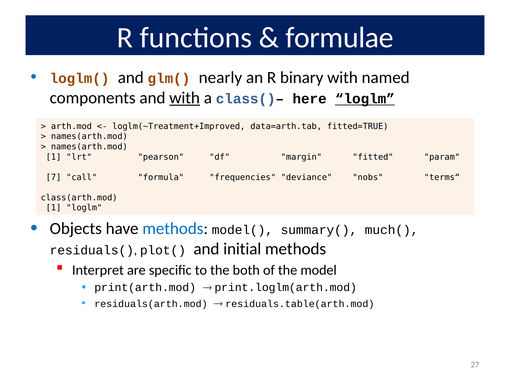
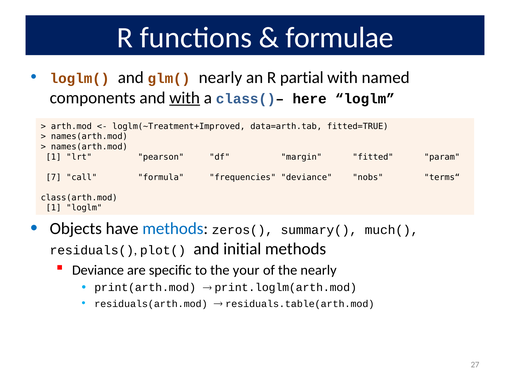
binary: binary -> partial
loglm at (365, 99) underline: present -> none
model(: model( -> zeros(
Interpret at (98, 271): Interpret -> Deviance
both: both -> your
the model: model -> nearly
